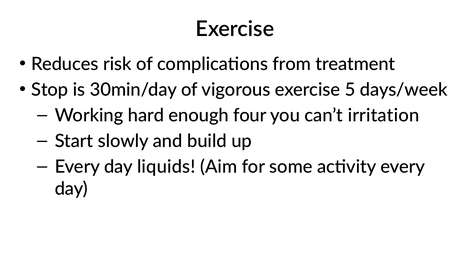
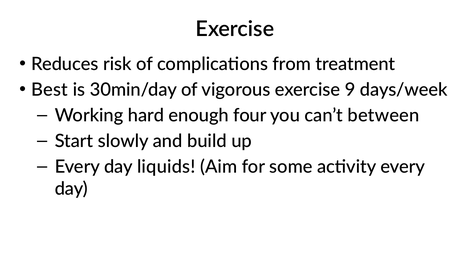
Stop: Stop -> Best
5: 5 -> 9
irritation: irritation -> between
